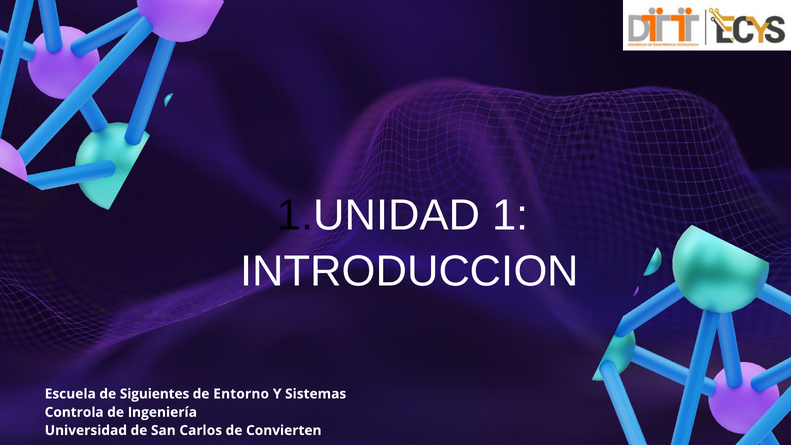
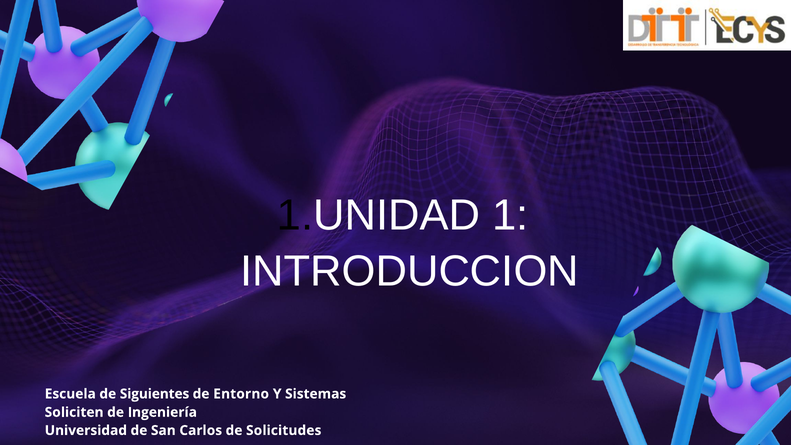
Controla: Controla -> Soliciten
Convierten: Convierten -> Solicitudes
